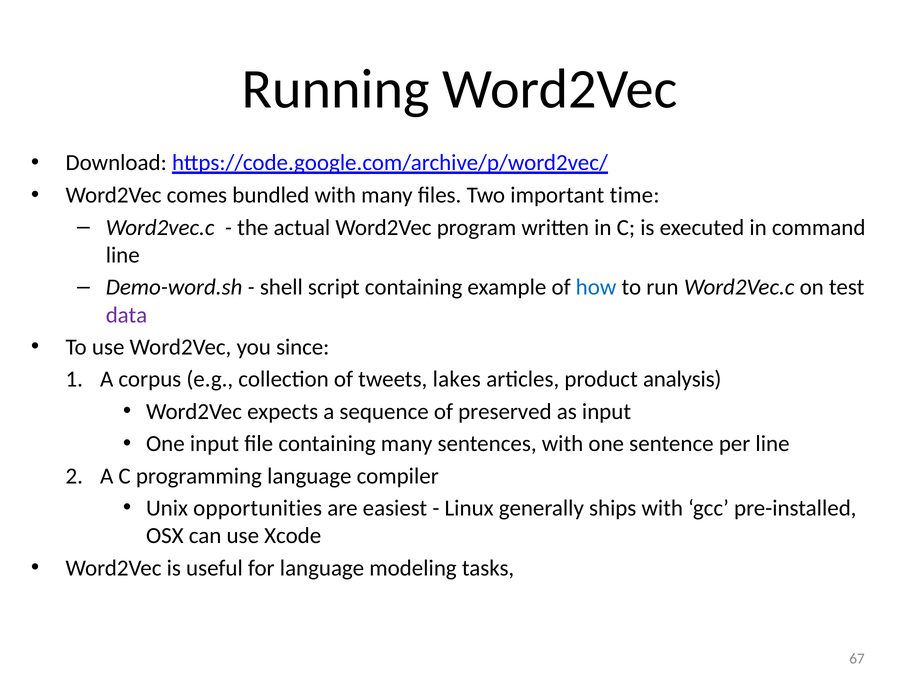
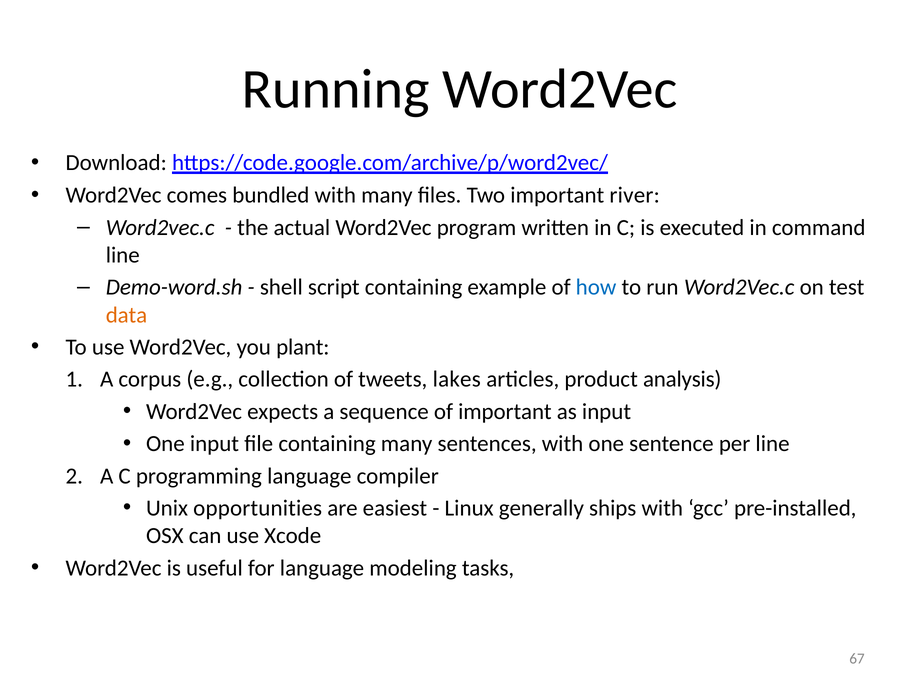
time: time -> river
data colour: purple -> orange
since: since -> plant
of preserved: preserved -> important
